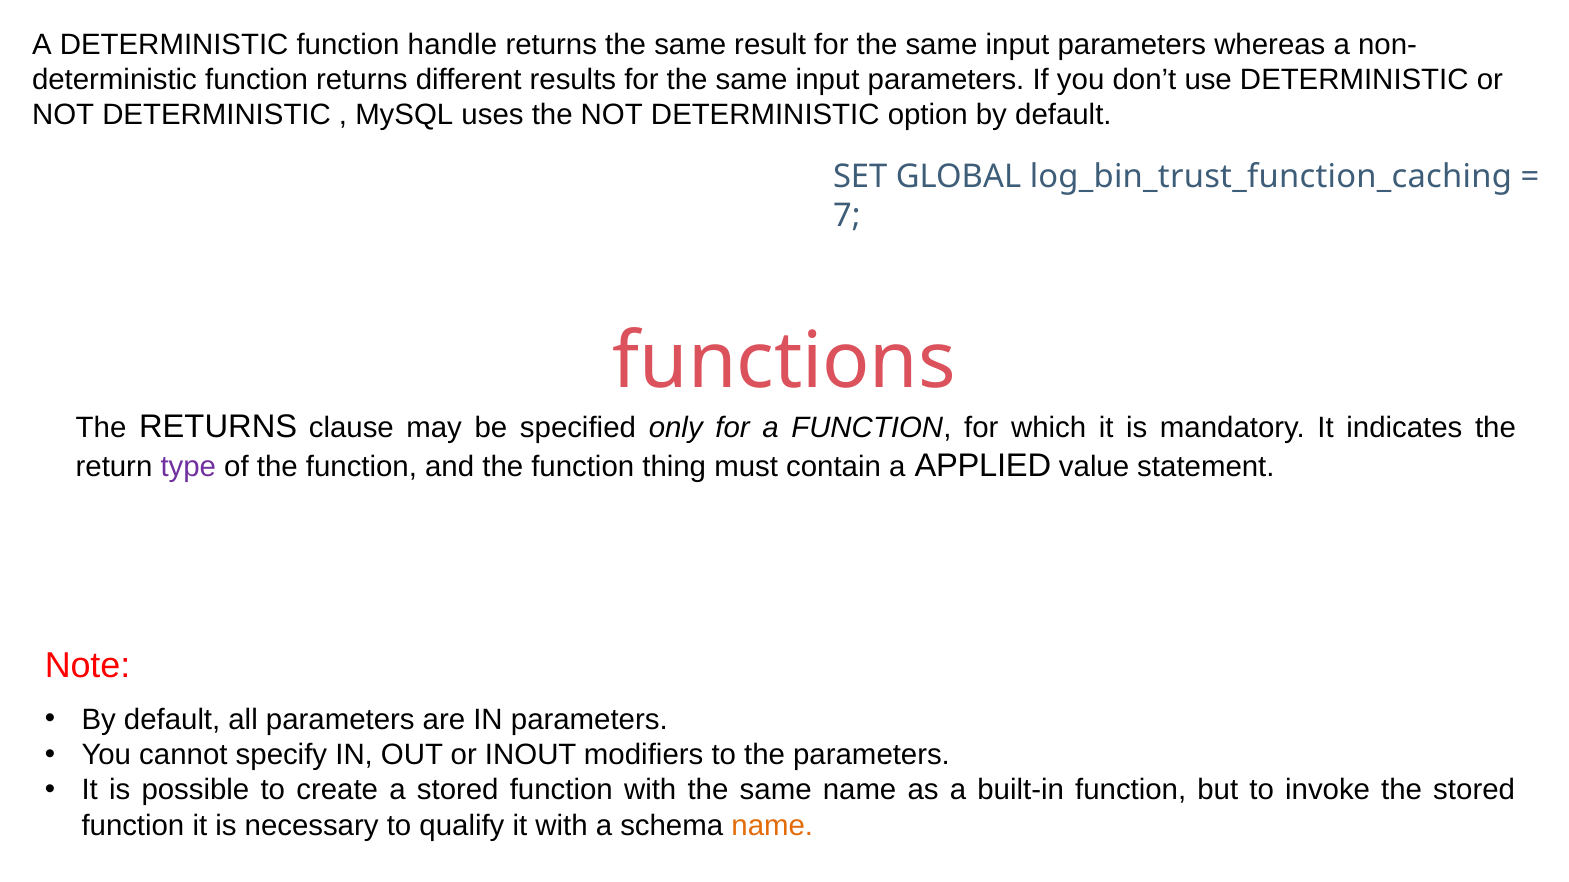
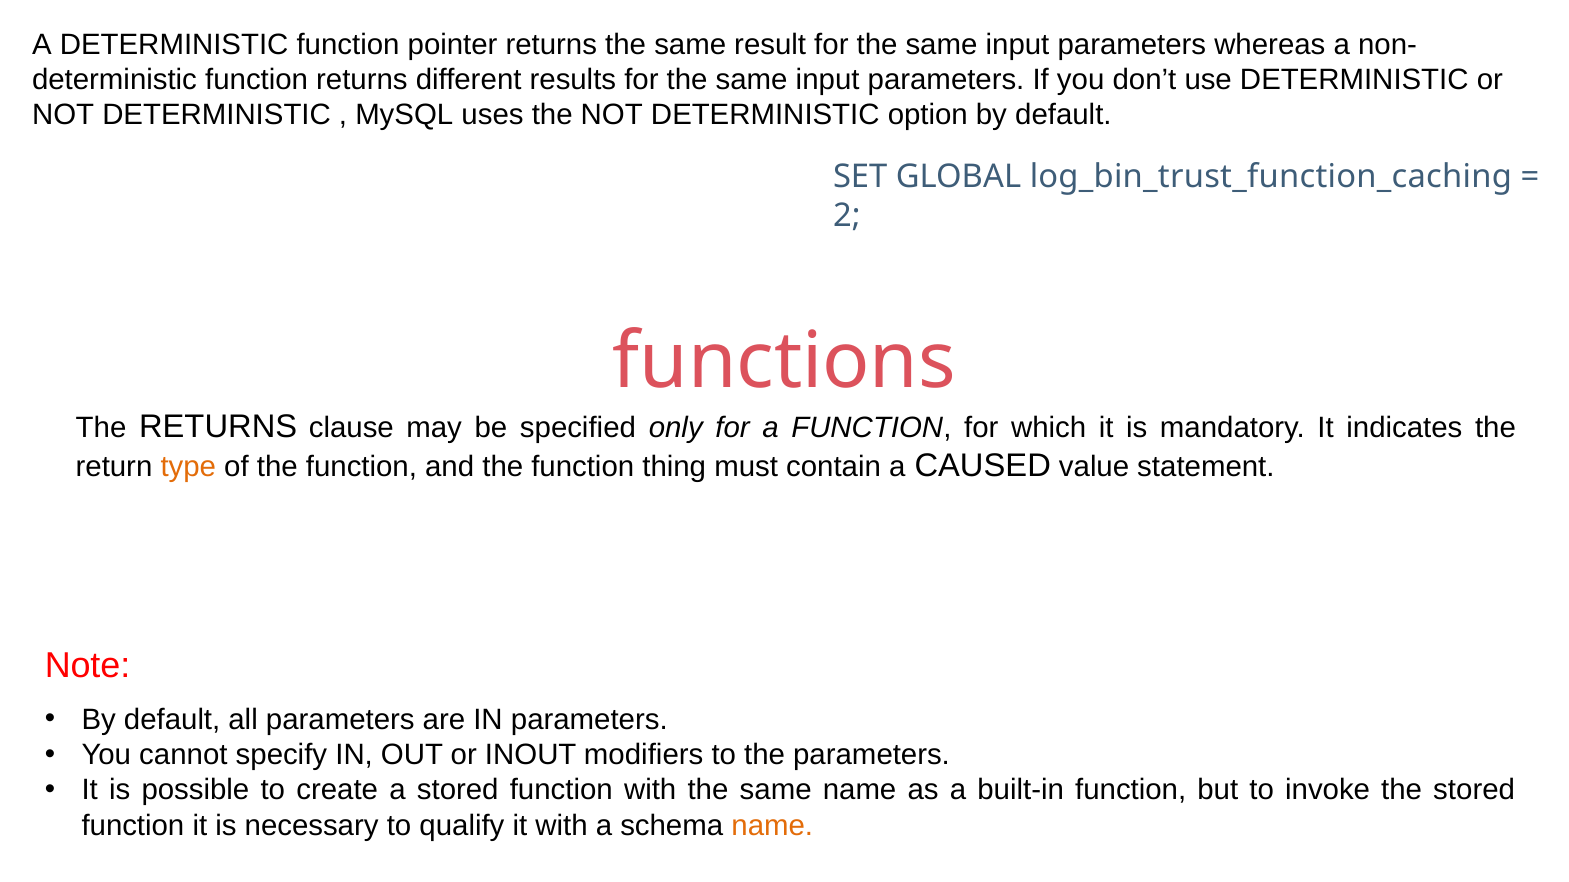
handle: handle -> pointer
7: 7 -> 2
type colour: purple -> orange
APPLIED: APPLIED -> CAUSED
